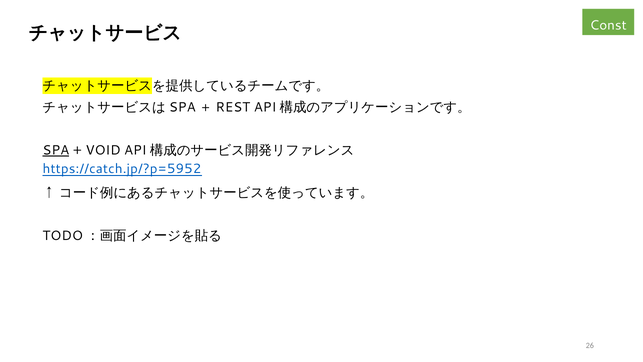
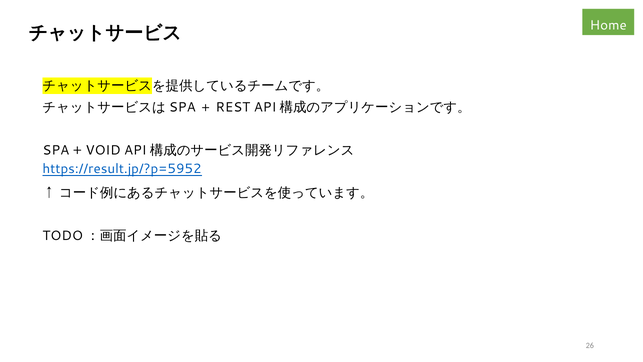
Const: Const -> Home
SPA underline: present -> none
https://catch.jp/?p=5952: https://catch.jp/?p=5952 -> https://result.jp/?p=5952
